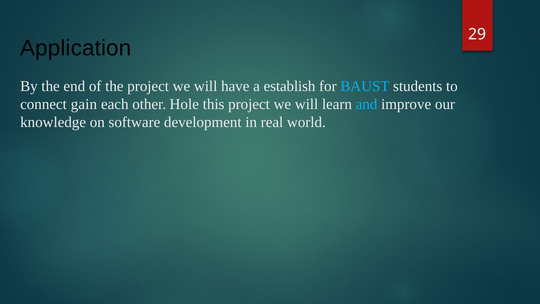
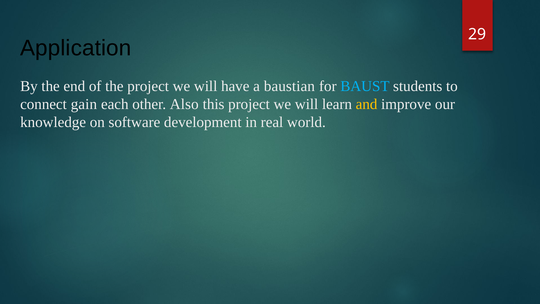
establish: establish -> baustian
Hole: Hole -> Also
and colour: light blue -> yellow
